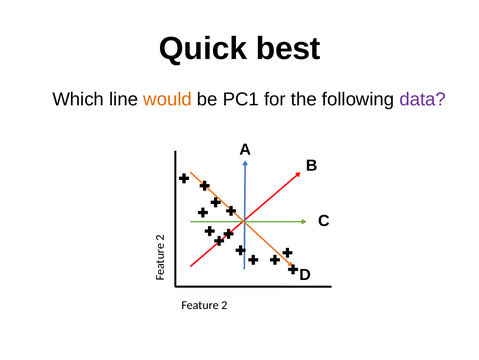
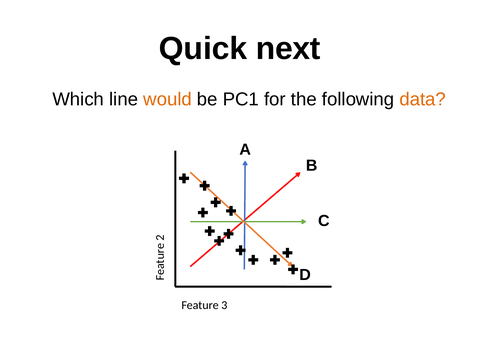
best: best -> next
data colour: purple -> orange
Feature 2: 2 -> 3
